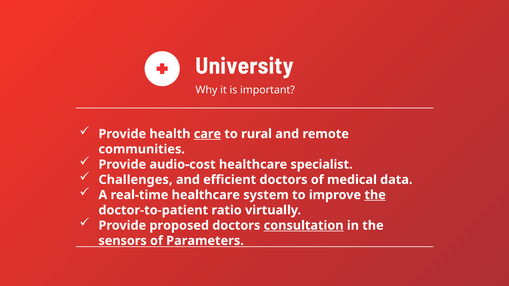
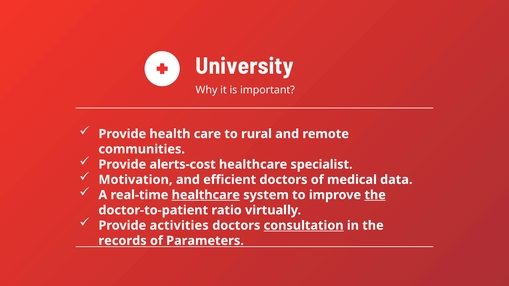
care underline: present -> none
audio-cost: audio-cost -> alerts-cost
Challenges: Challenges -> Motivation
healthcare at (206, 195) underline: none -> present
proposed: proposed -> activities
sensors: sensors -> records
